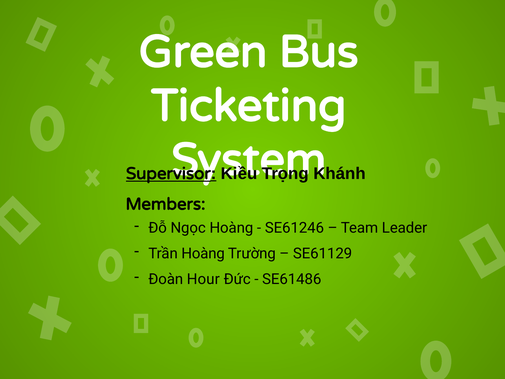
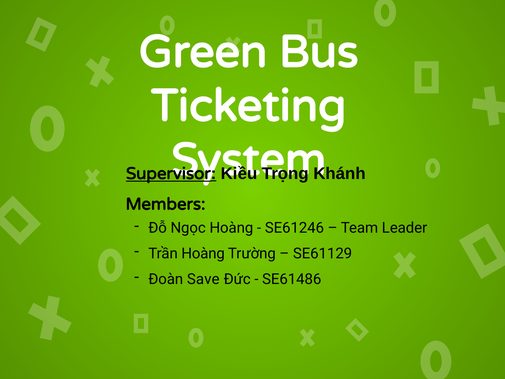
Hour: Hour -> Save
